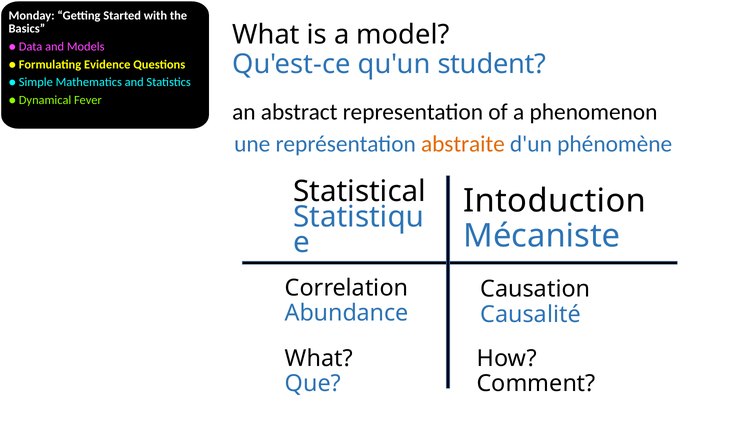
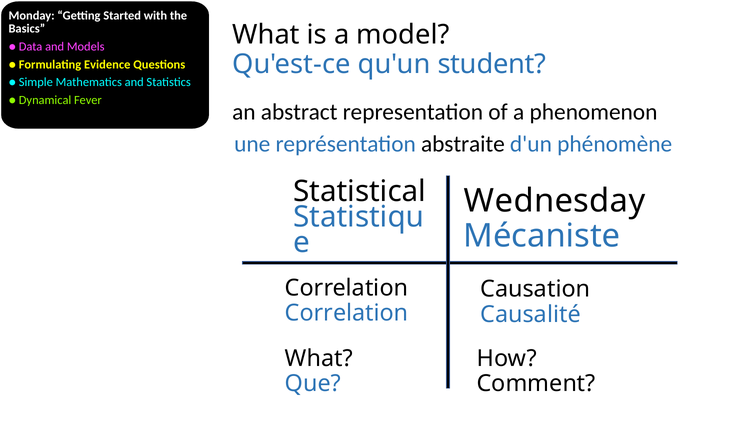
abstraite colour: orange -> black
Intoduction: Intoduction -> Wednesday
Abundance at (347, 313): Abundance -> Correlation
